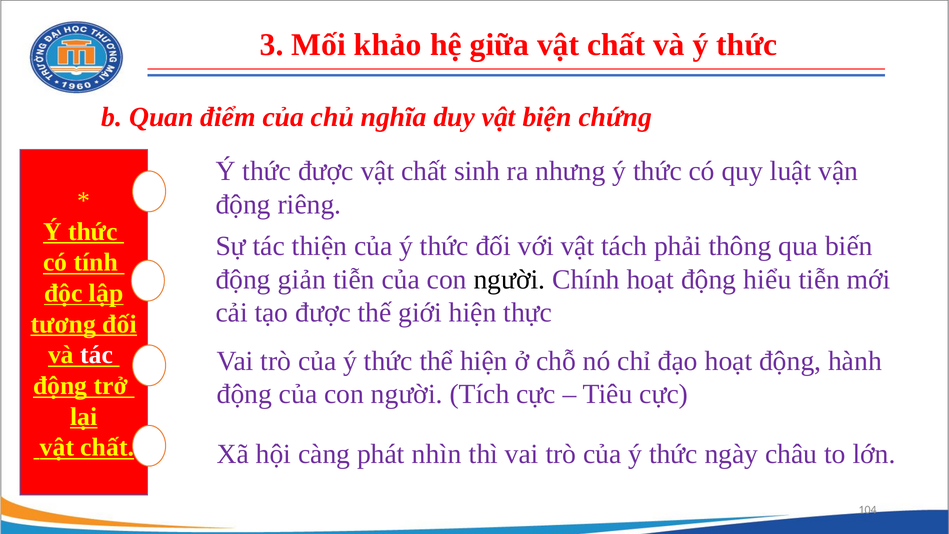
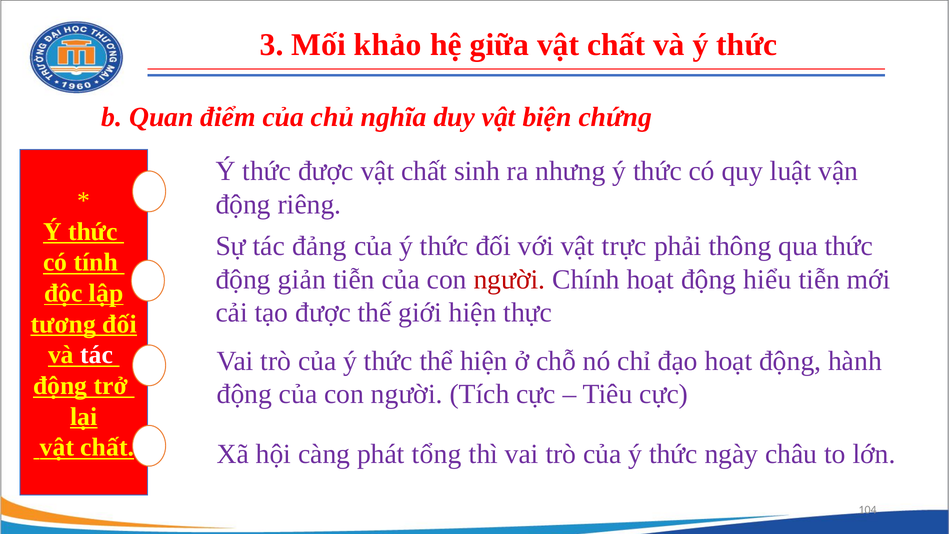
thiện: thiện -> đảng
tách: tách -> trực
qua biến: biến -> thức
người at (509, 279) colour: black -> red
nhìn: nhìn -> tổng
